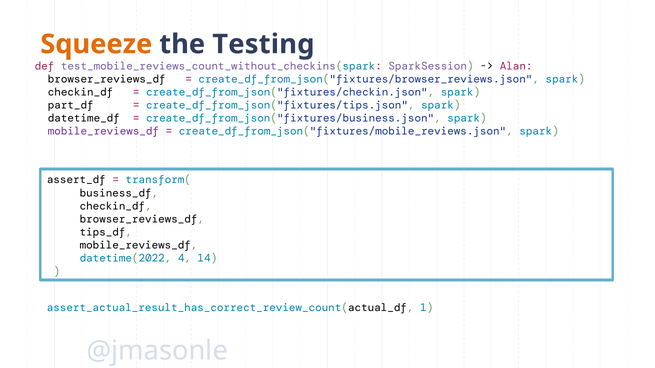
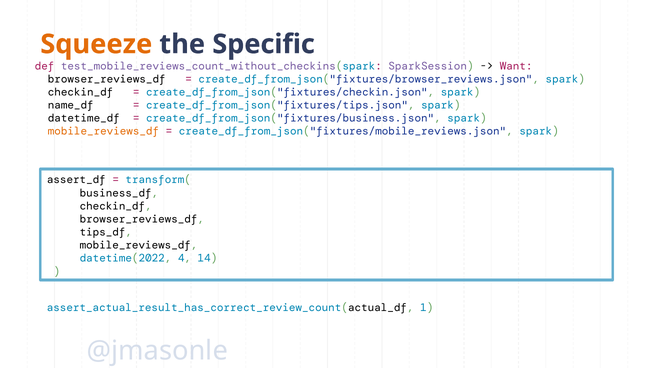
Testing: Testing -> Specific
Alan: Alan -> Want
part_df: part_df -> name_df
mobile_reviews_df at (103, 132) colour: purple -> orange
